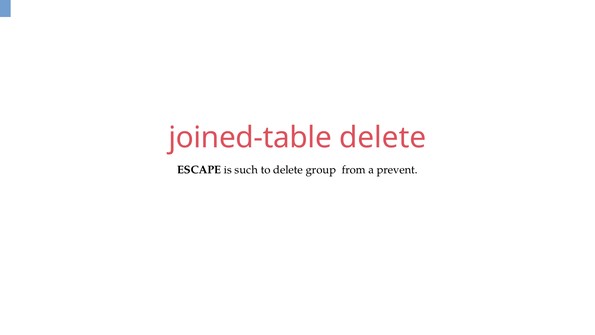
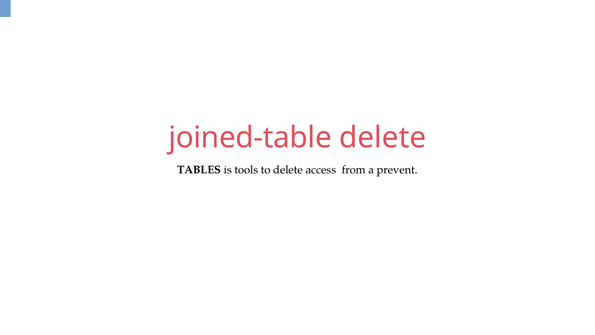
ESCAPE: ESCAPE -> TABLES
such: such -> tools
group: group -> access
